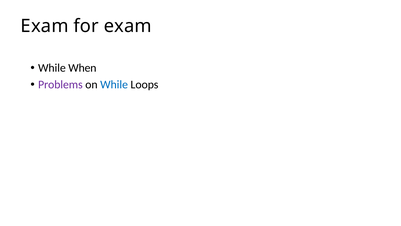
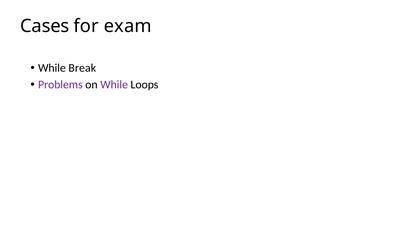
Exam at (45, 26): Exam -> Cases
When: When -> Break
While at (114, 85) colour: blue -> purple
